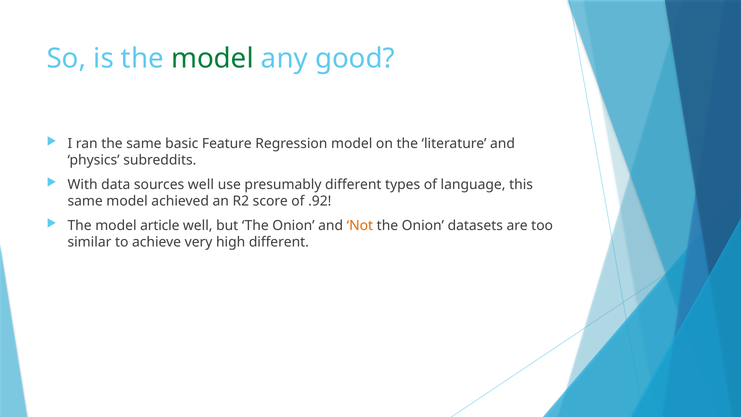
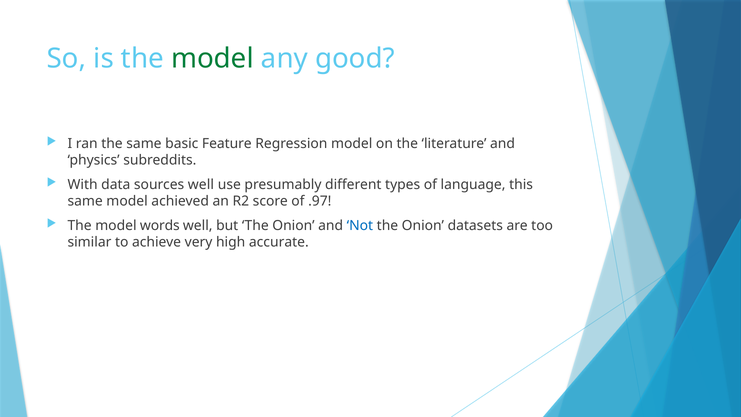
.92: .92 -> .97
article: article -> words
Not colour: orange -> blue
high different: different -> accurate
